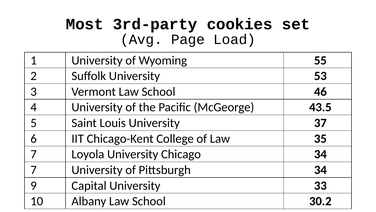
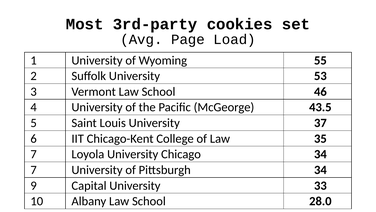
30.2: 30.2 -> 28.0
